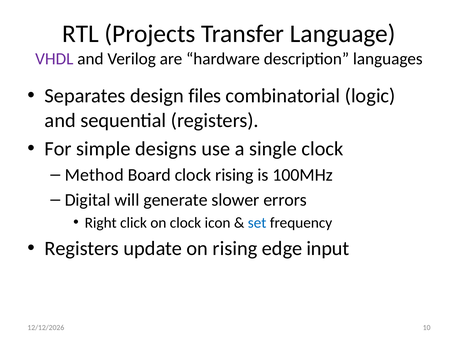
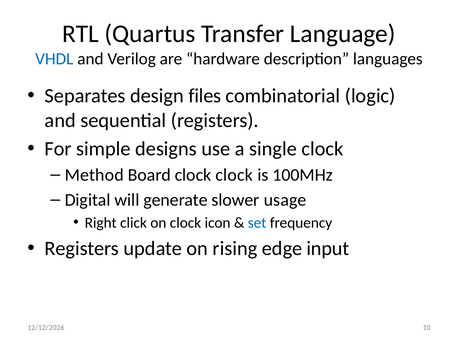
Projects: Projects -> Quartus
VHDL colour: purple -> blue
clock rising: rising -> clock
errors: errors -> usage
